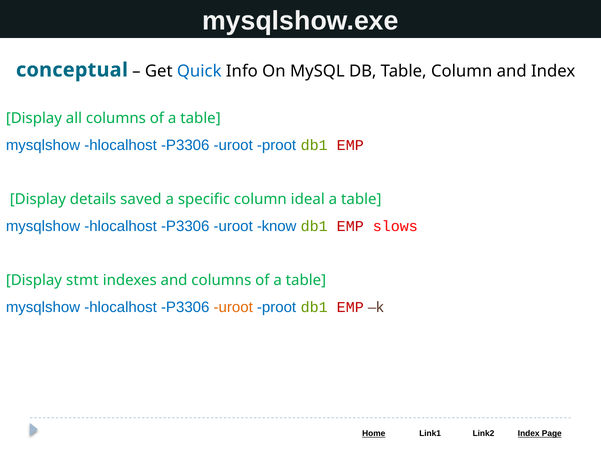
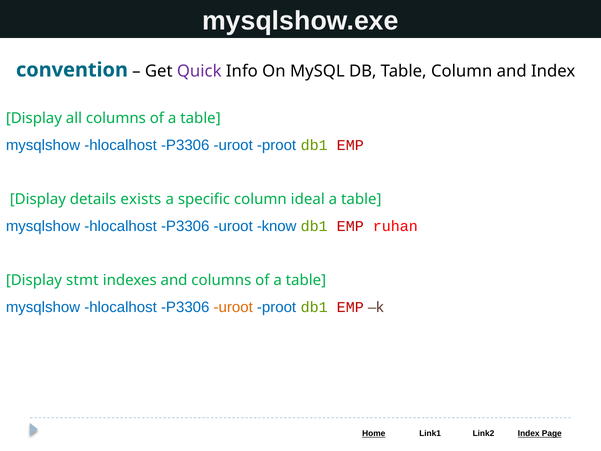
conceptual: conceptual -> convention
Quick colour: blue -> purple
saved: saved -> exists
slows: slows -> ruhan
